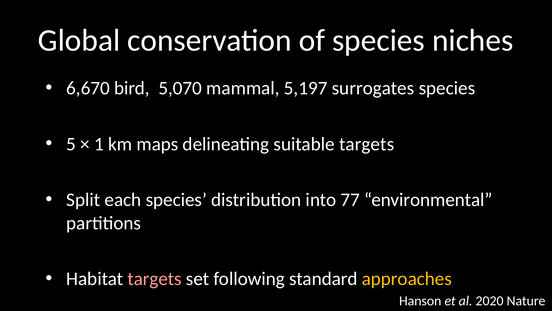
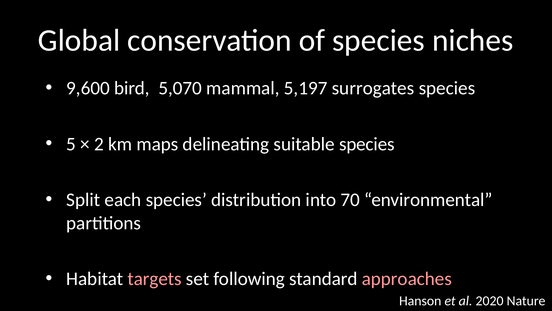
6,670: 6,670 -> 9,600
1: 1 -> 2
suitable targets: targets -> species
77: 77 -> 70
approaches colour: yellow -> pink
